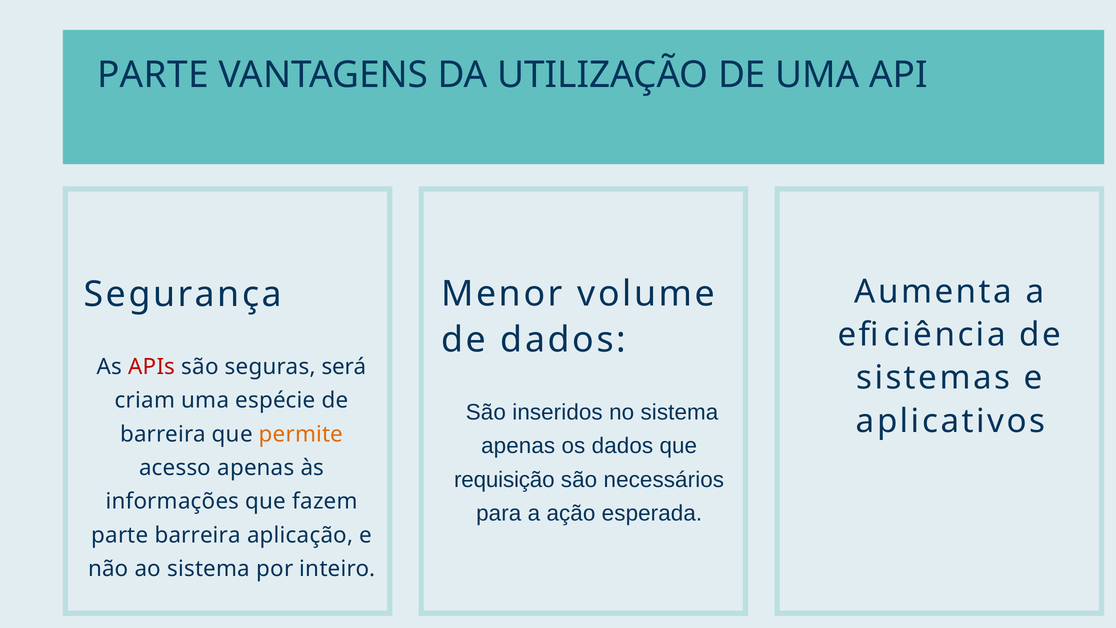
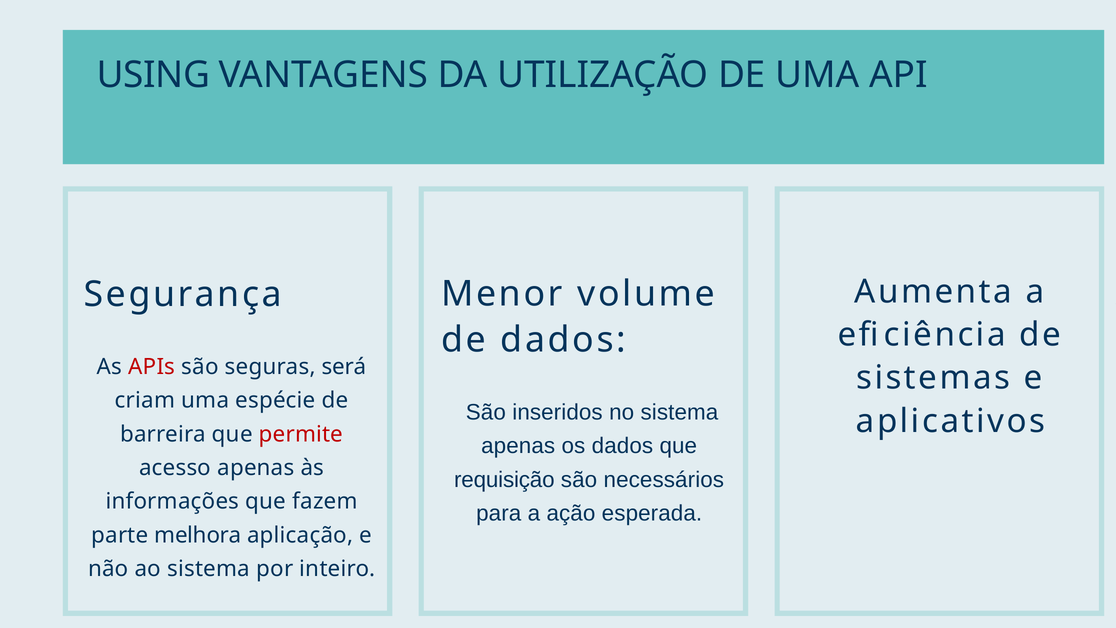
PARTE at (153, 75): PARTE -> USING
permite colour: orange -> red
parte barreira: barreira -> melhora
